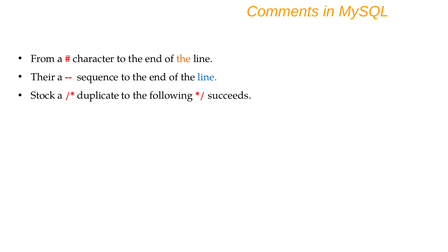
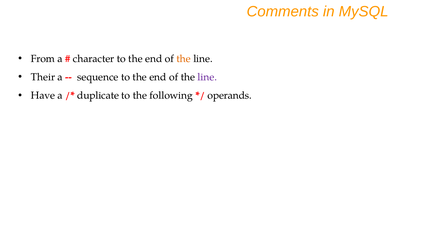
line at (207, 77) colour: blue -> purple
Stock: Stock -> Have
succeeds: succeeds -> operands
